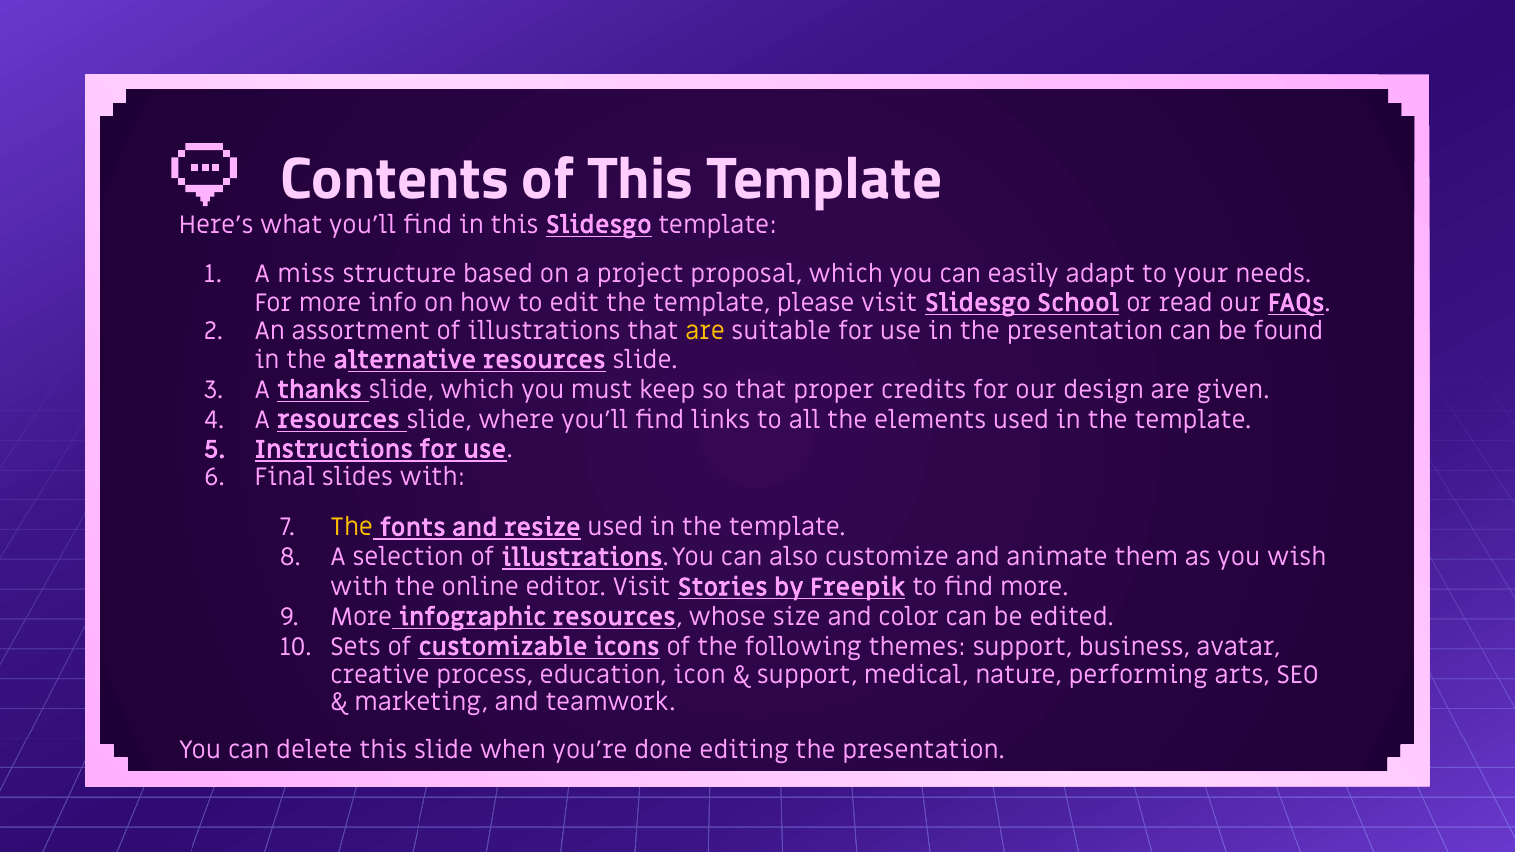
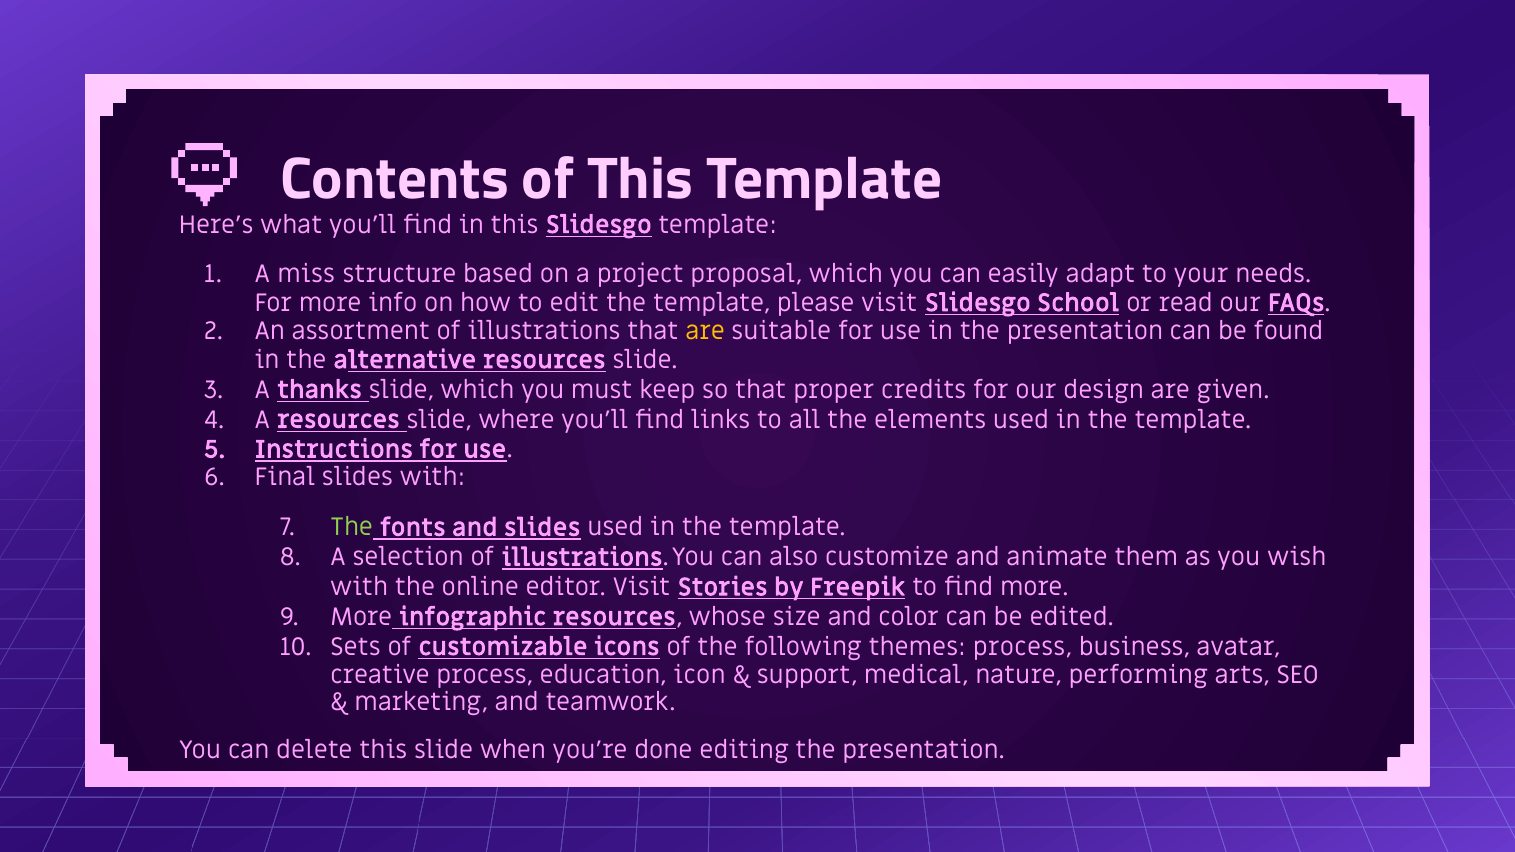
The at (352, 528) colour: yellow -> light green
and resize: resize -> slides
themes support: support -> process
